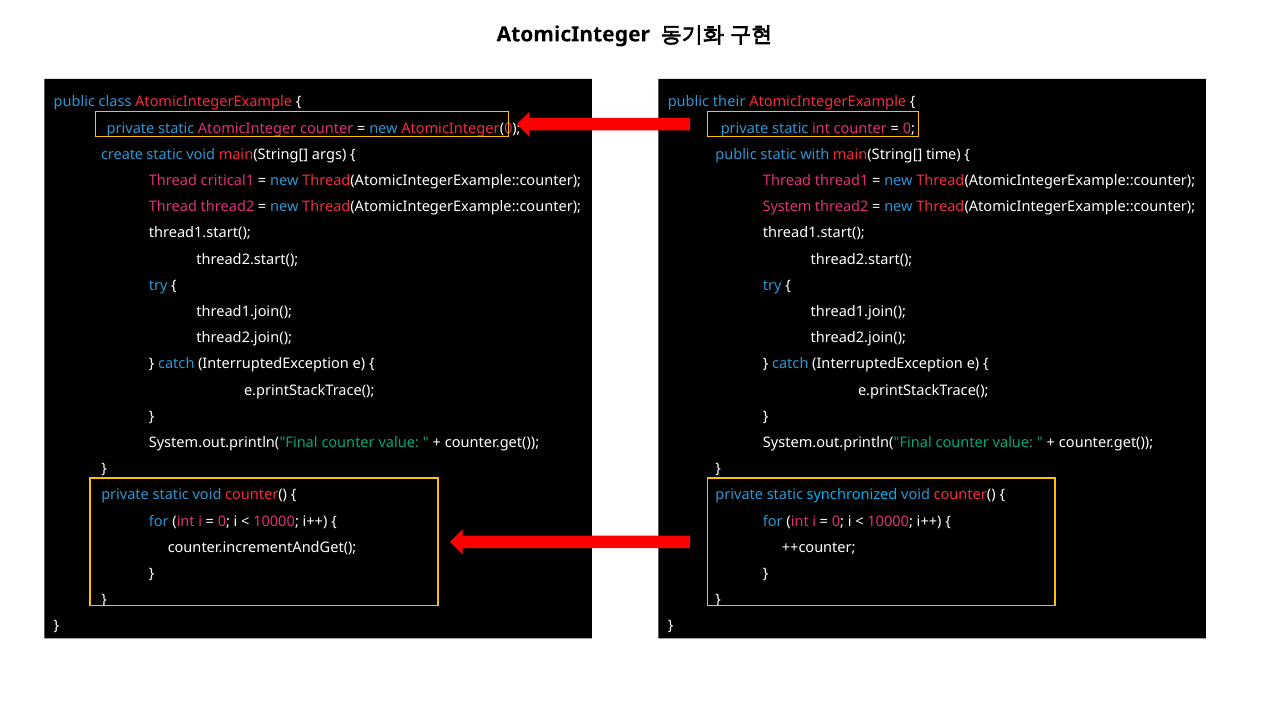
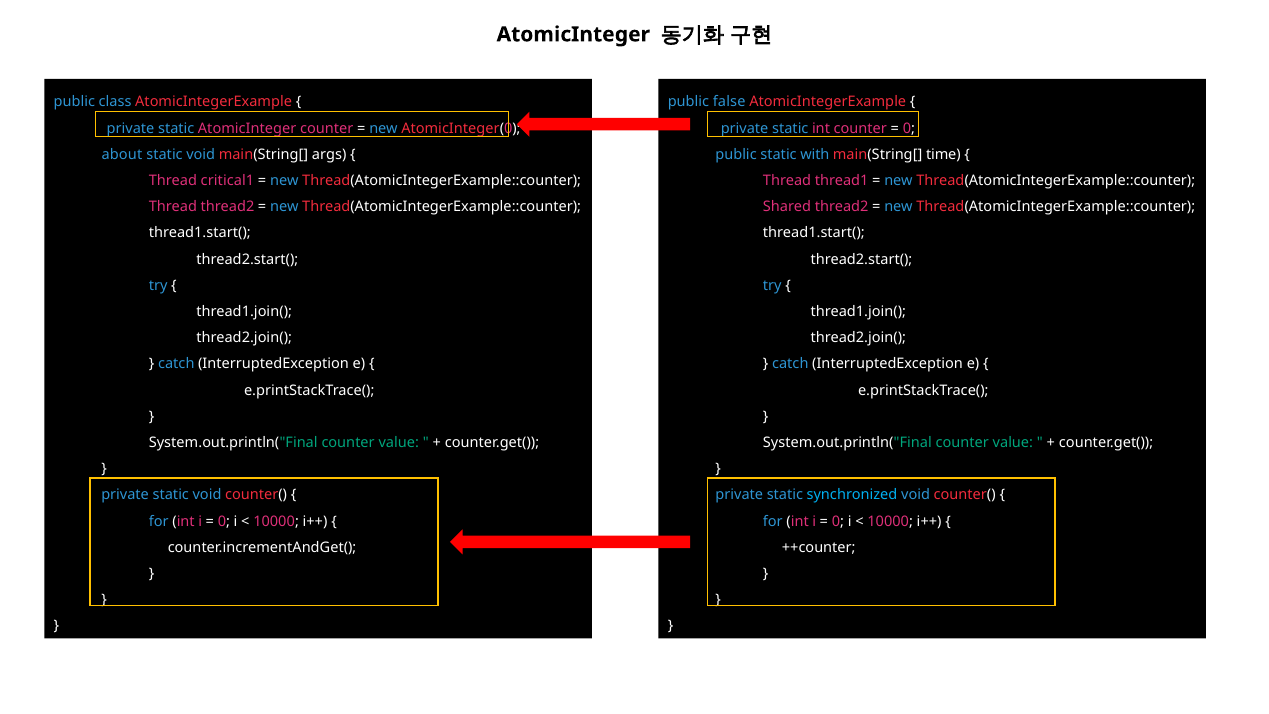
their: their -> false
create: create -> about
System: System -> Shared
